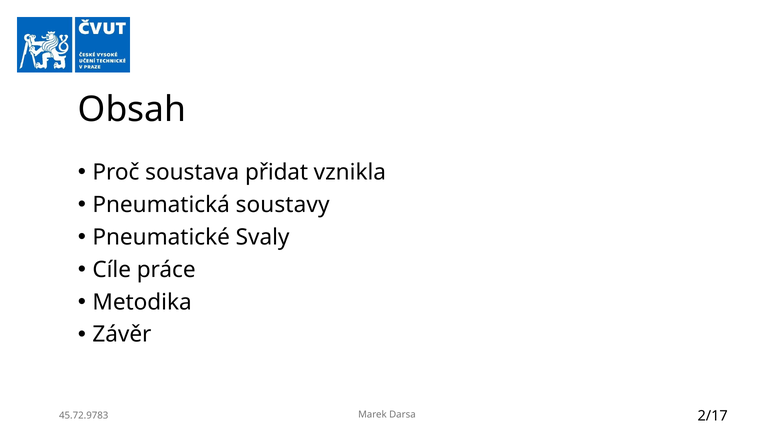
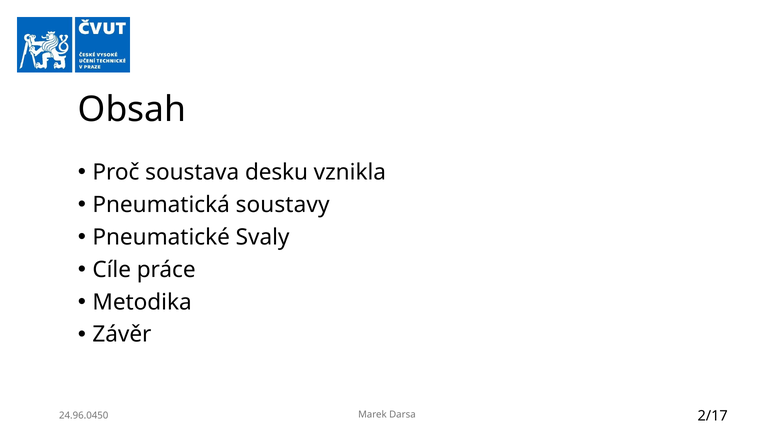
přidat: přidat -> desku
45.72.9783: 45.72.9783 -> 24.96.0450
